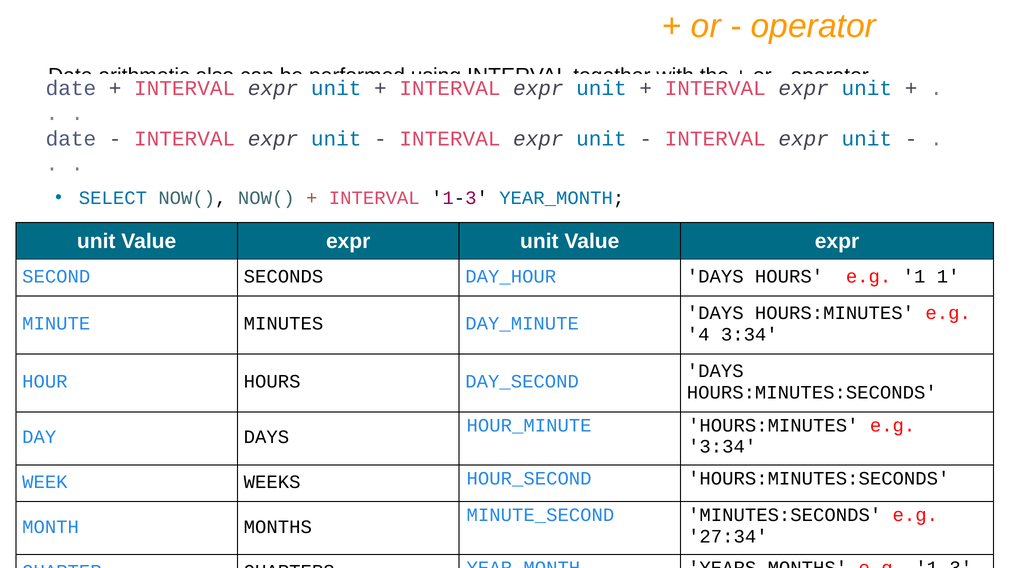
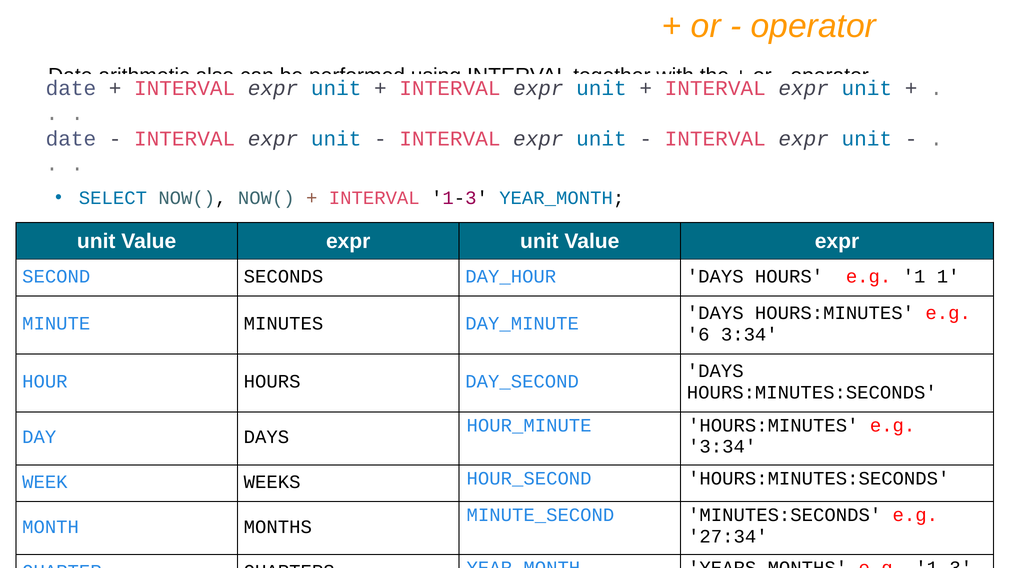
4: 4 -> 6
